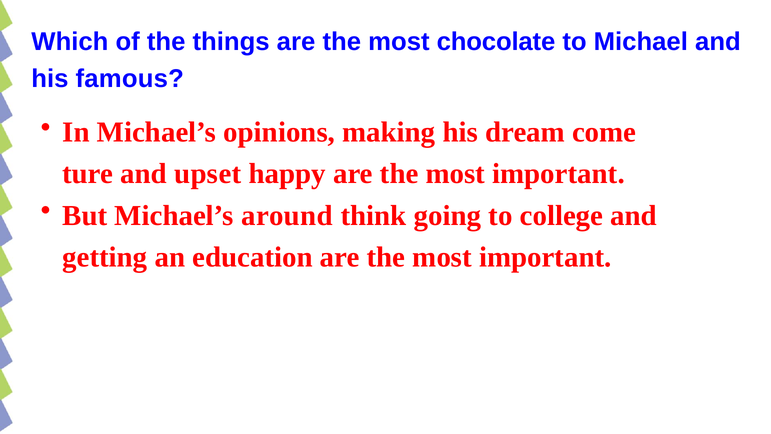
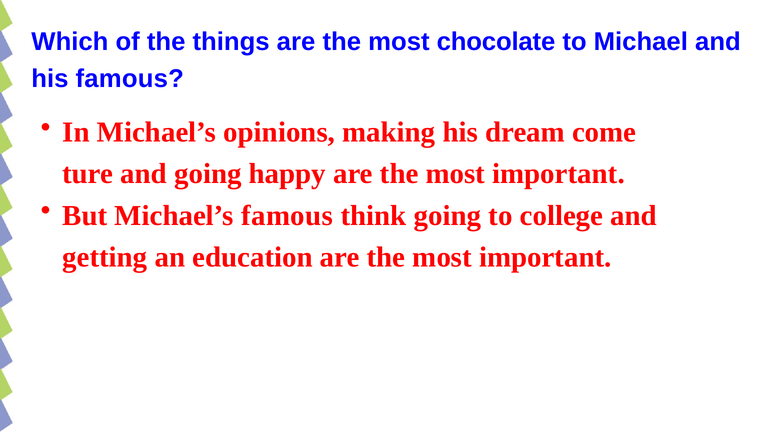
and upset: upset -> going
Michael’s around: around -> famous
